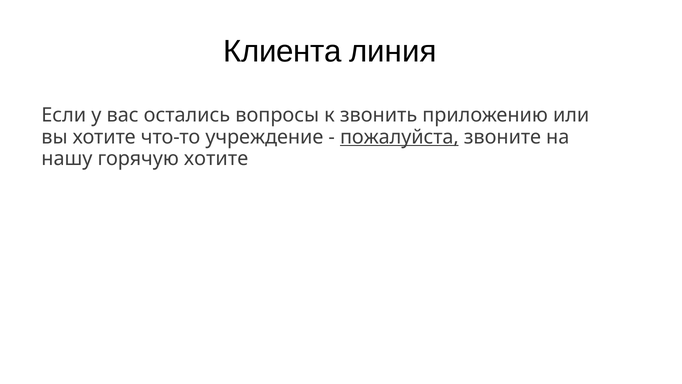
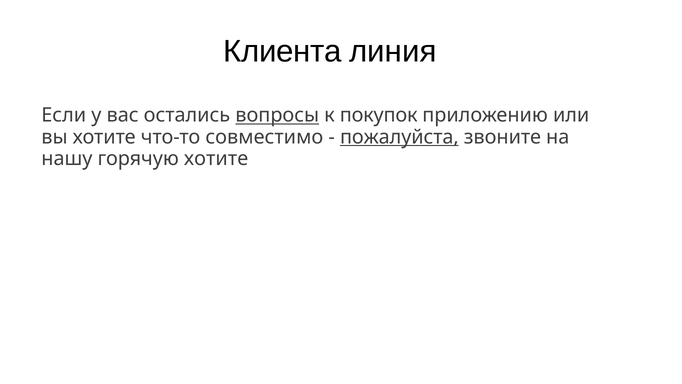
вопросы underline: none -> present
звонить: звонить -> покупок
учреждение: учреждение -> совместимо
